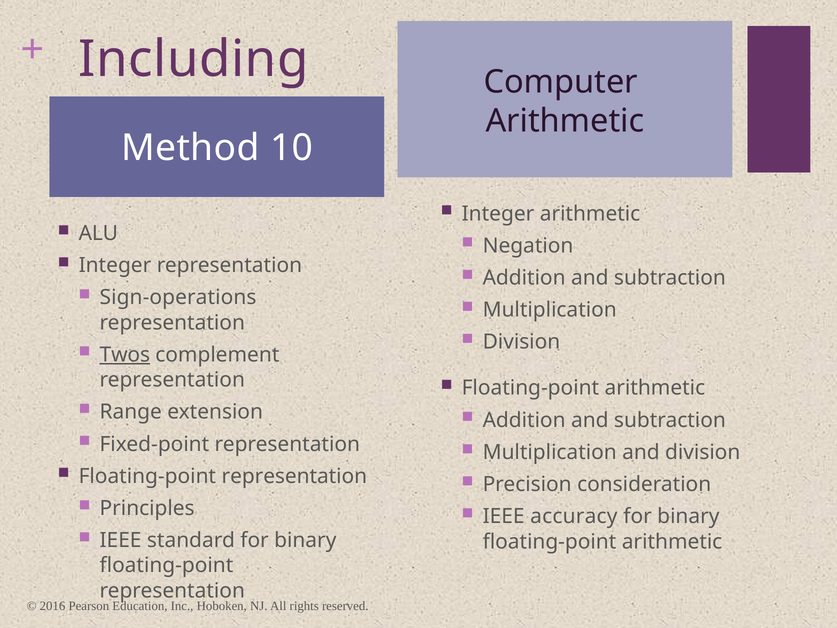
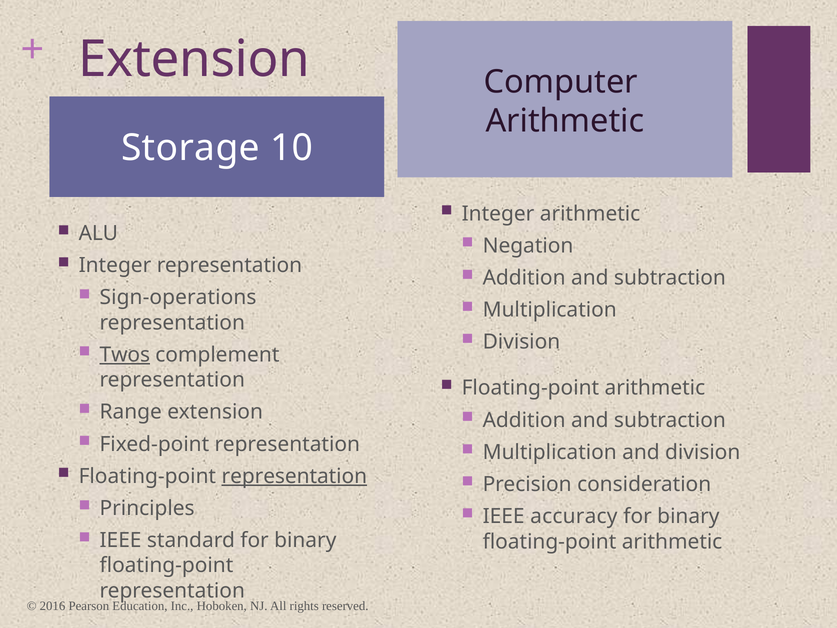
Including at (193, 59): Including -> Extension
Method: Method -> Storage
representation at (294, 476) underline: none -> present
